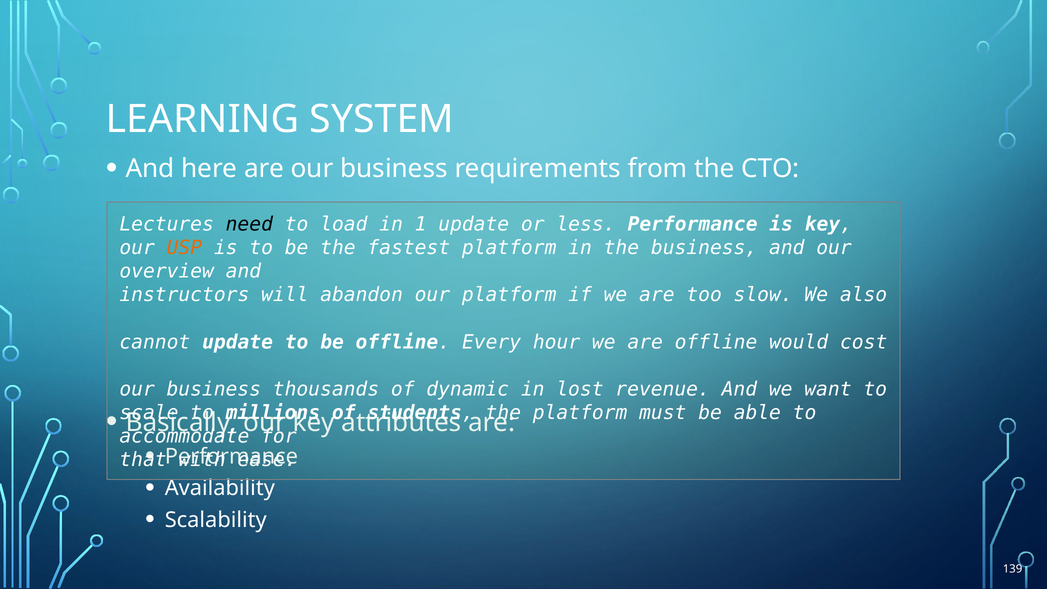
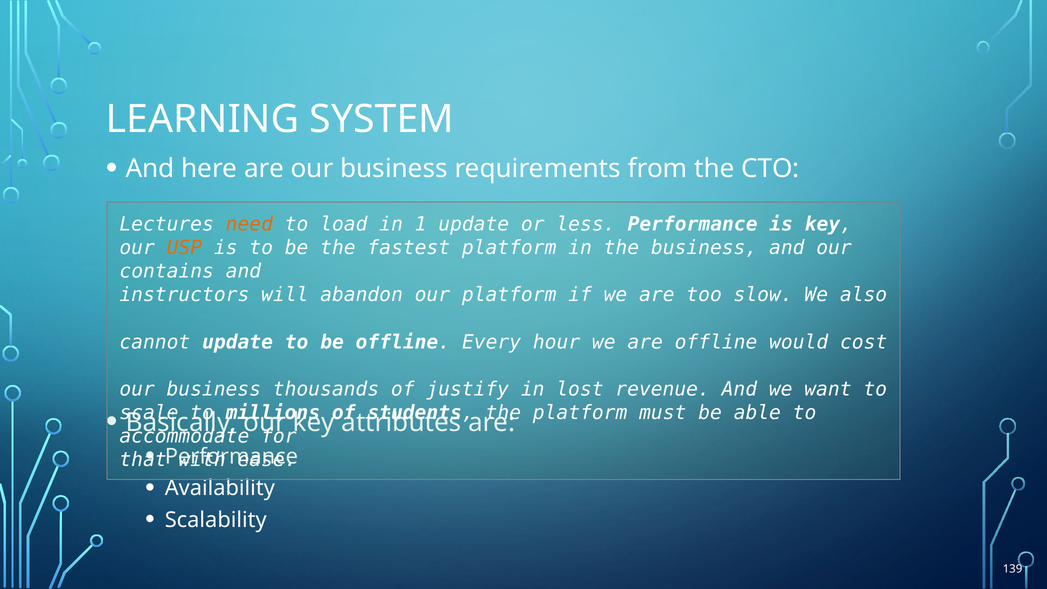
need colour: black -> orange
overview: overview -> contains
dynamic: dynamic -> justify
